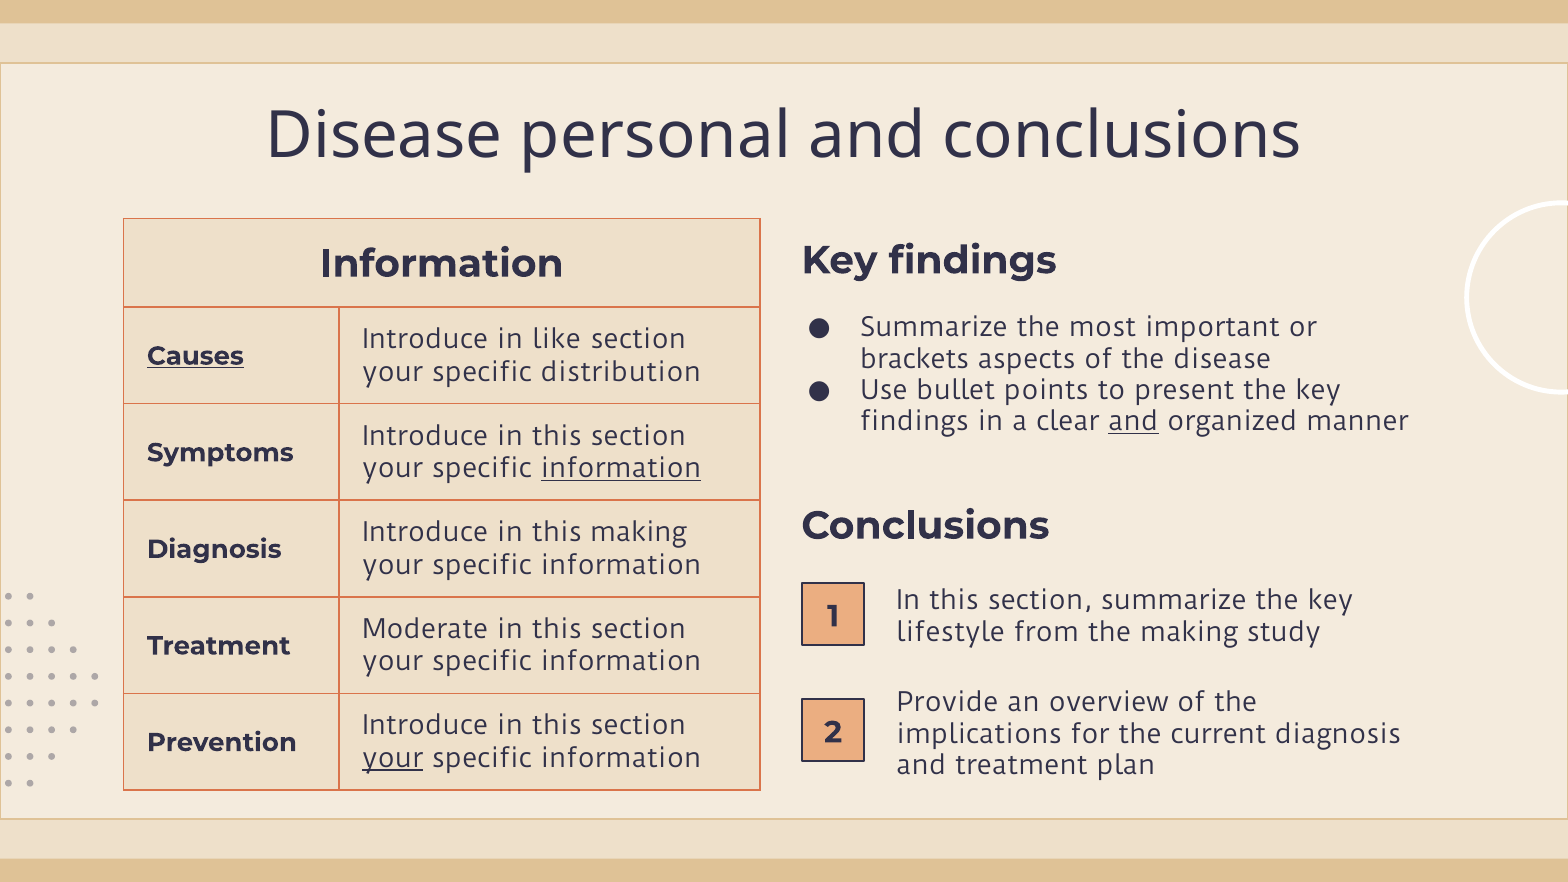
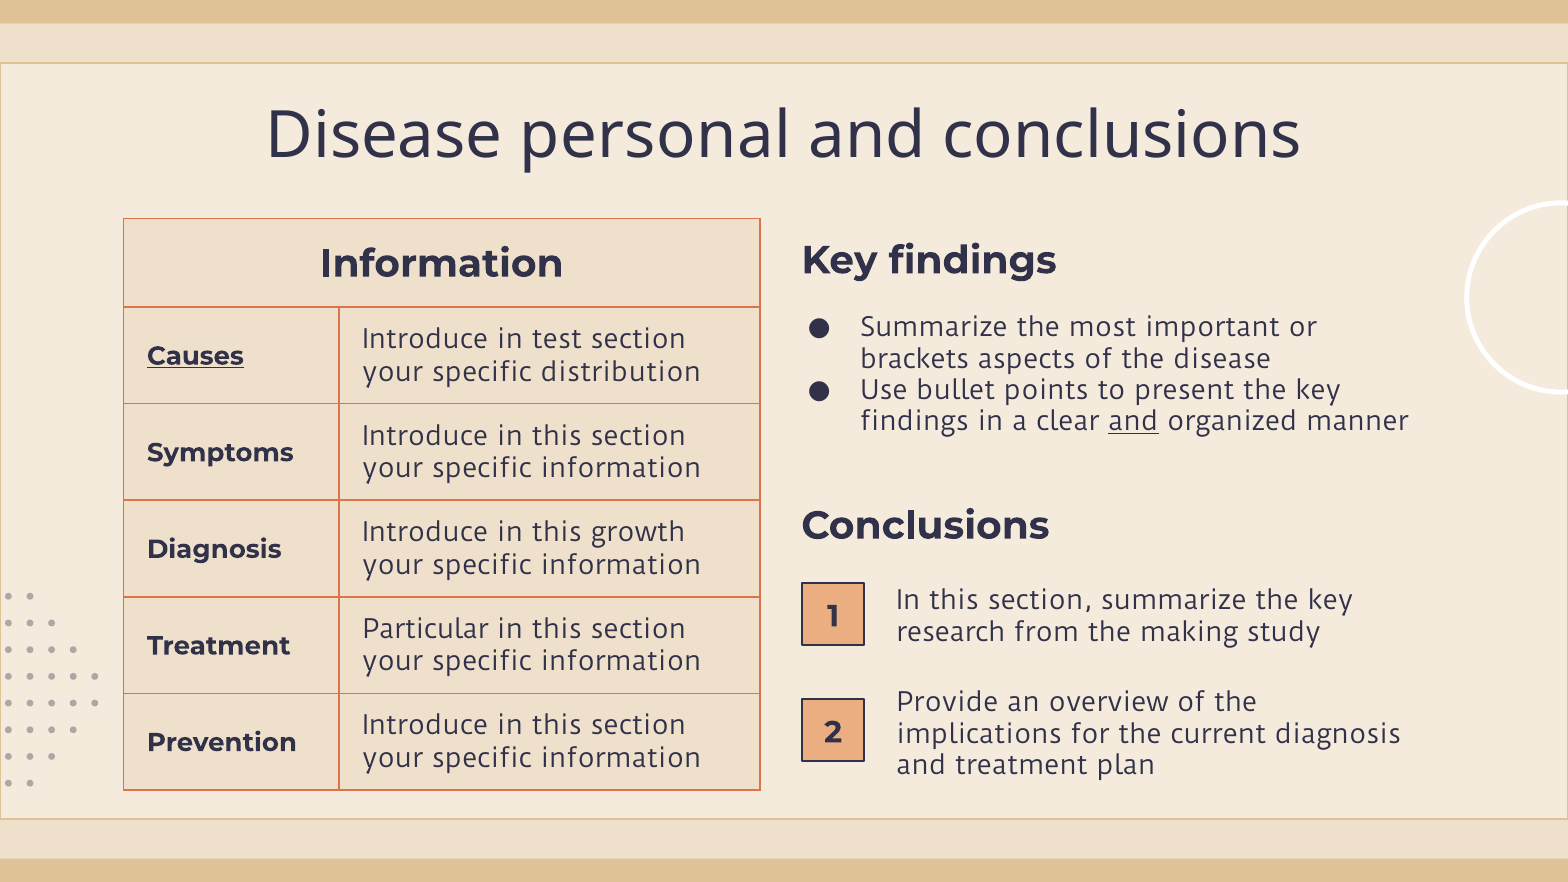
like: like -> test
information at (621, 469) underline: present -> none
this making: making -> growth
Moderate: Moderate -> Particular
lifestyle: lifestyle -> research
your at (393, 759) underline: present -> none
